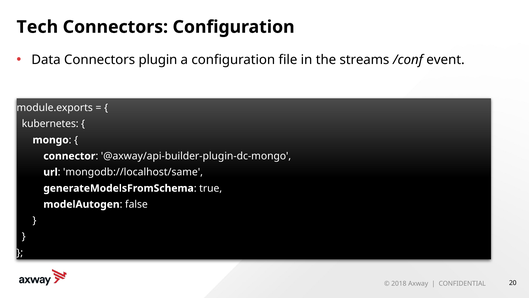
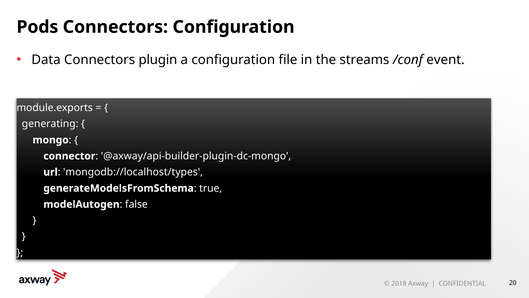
Tech: Tech -> Pods
kubernetes: kubernetes -> generating
mongodb://localhost/same: mongodb://localhost/same -> mongodb://localhost/types
